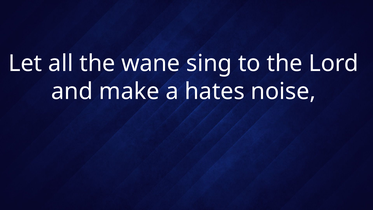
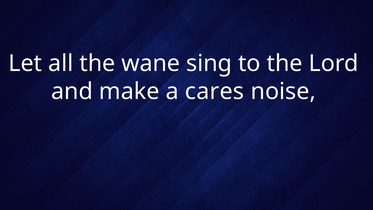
hates: hates -> cares
